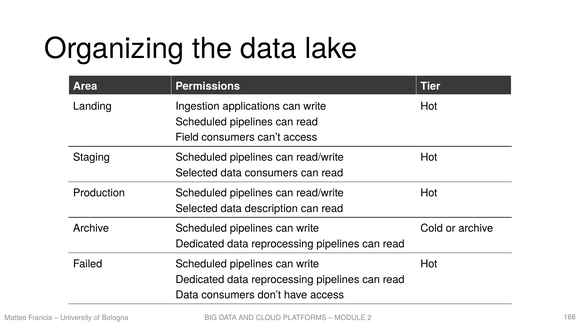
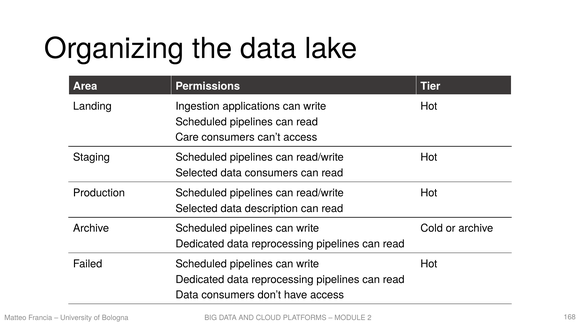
Field: Field -> Care
